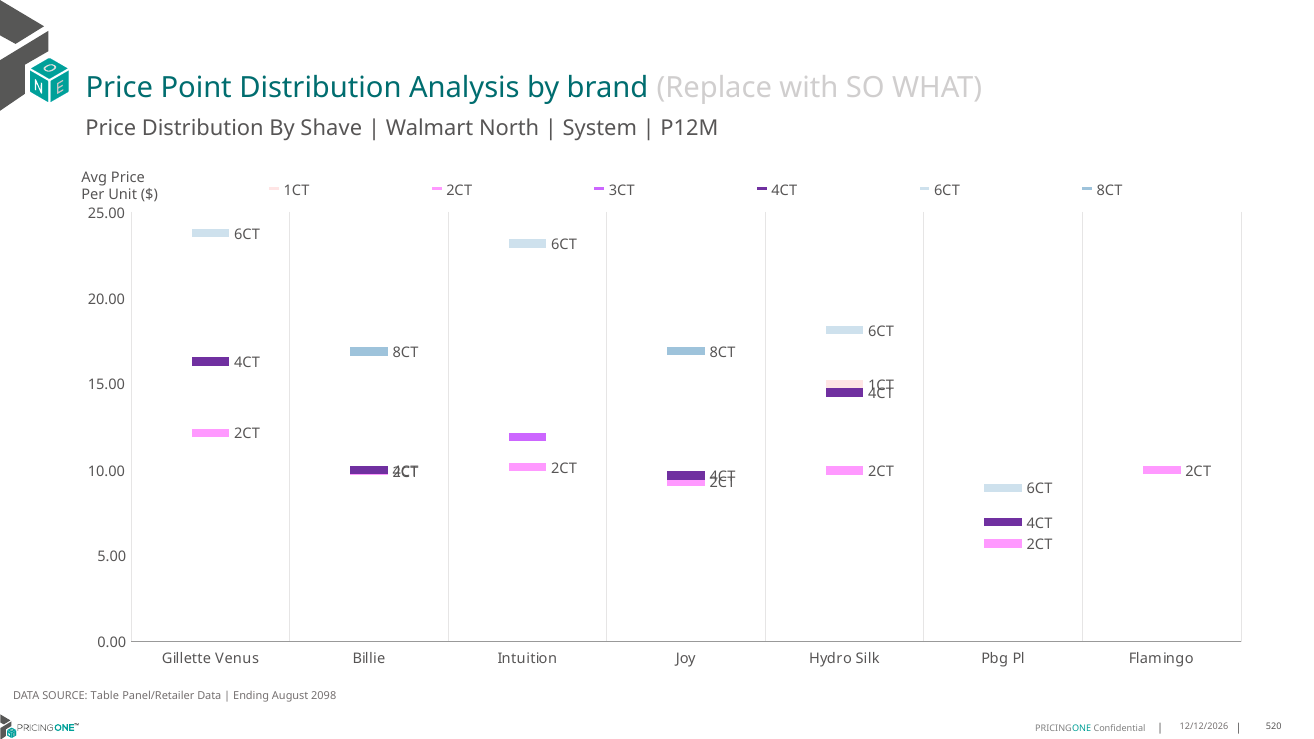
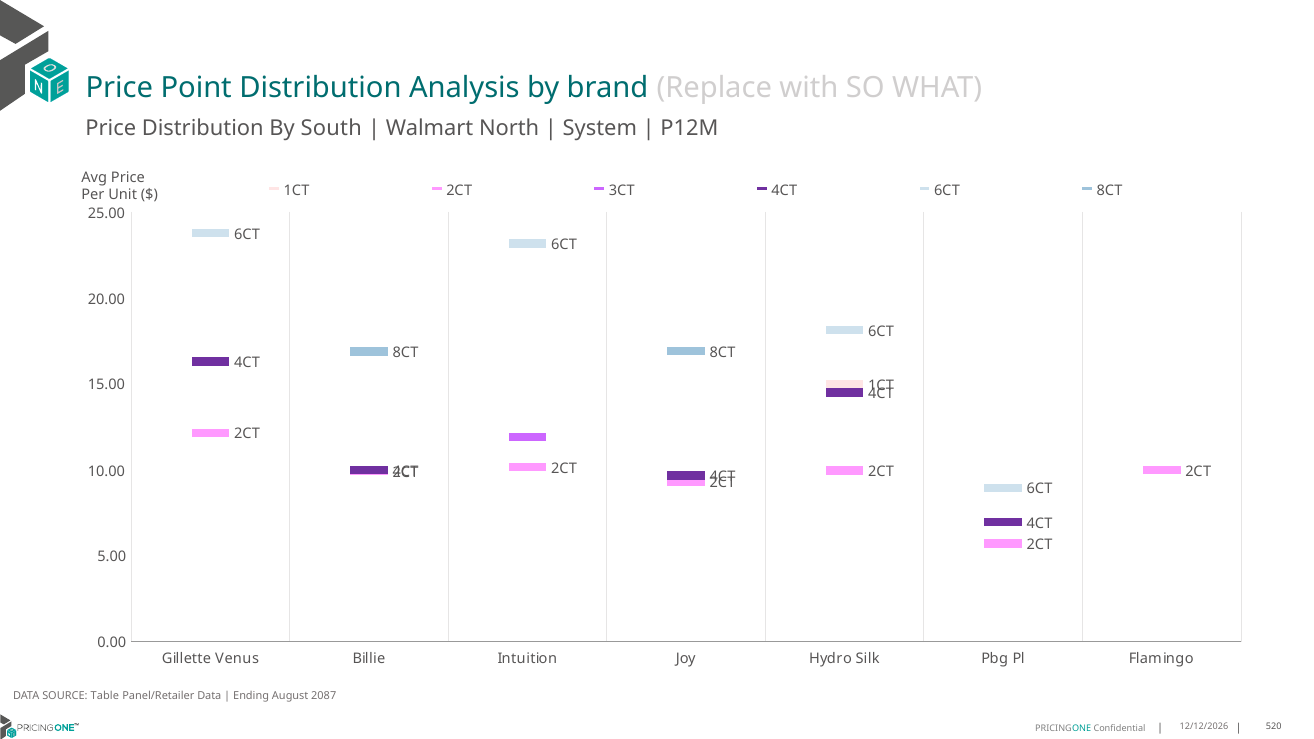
Shave: Shave -> South
2098: 2098 -> 2087
